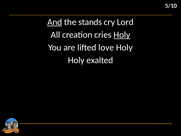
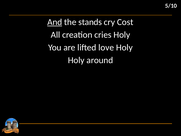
Lord: Lord -> Cost
Holy at (122, 35) underline: present -> none
exalted: exalted -> around
